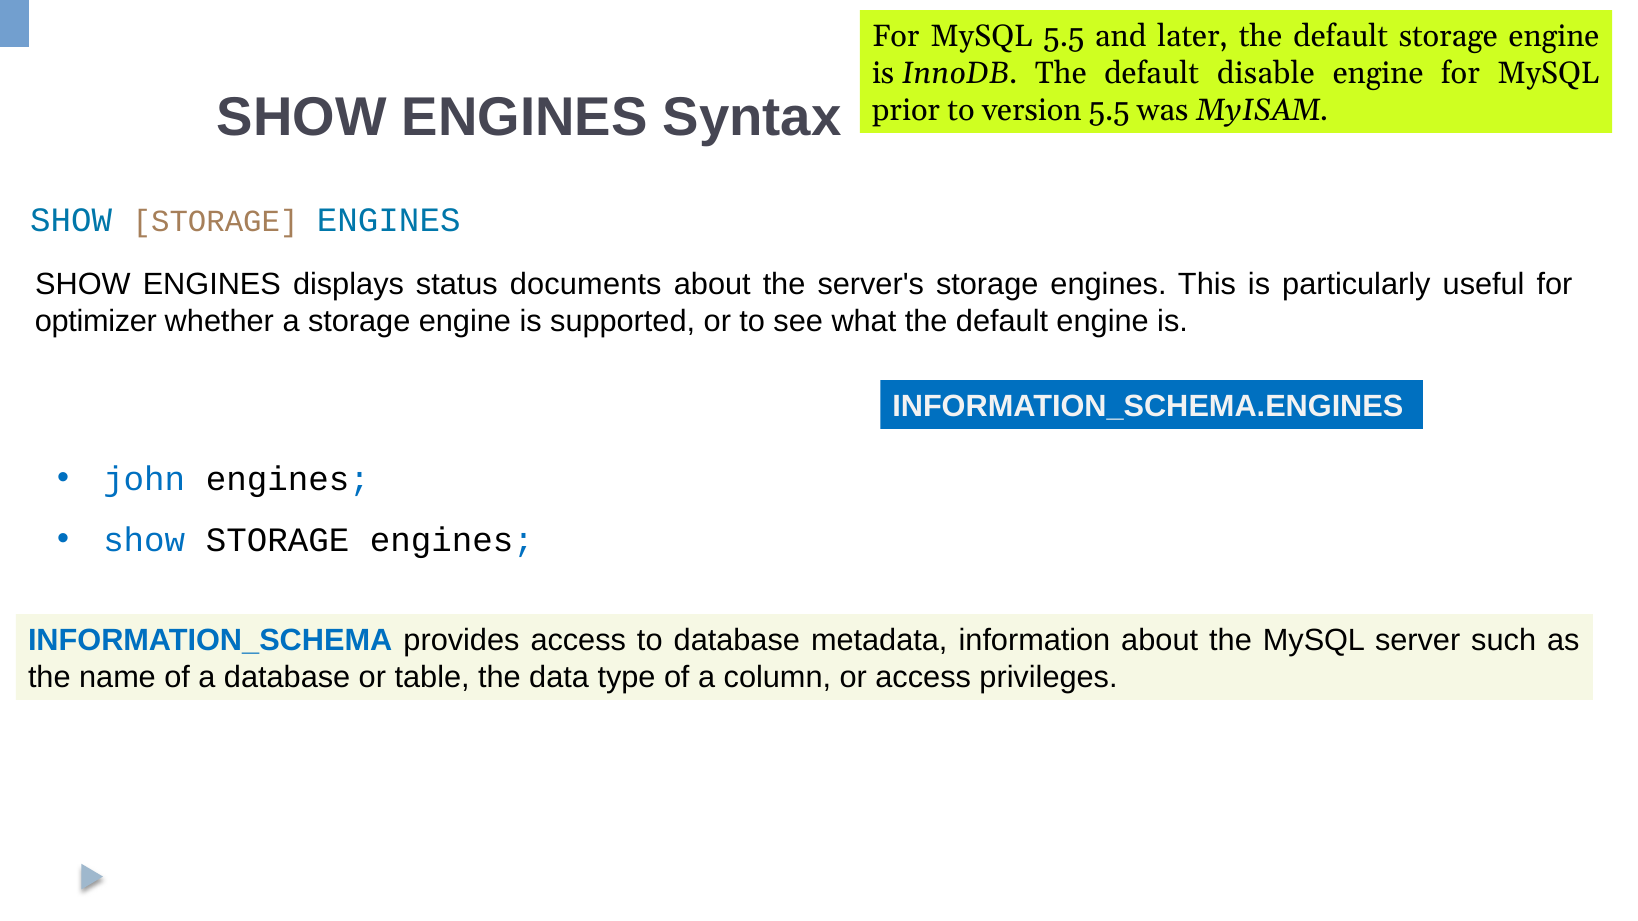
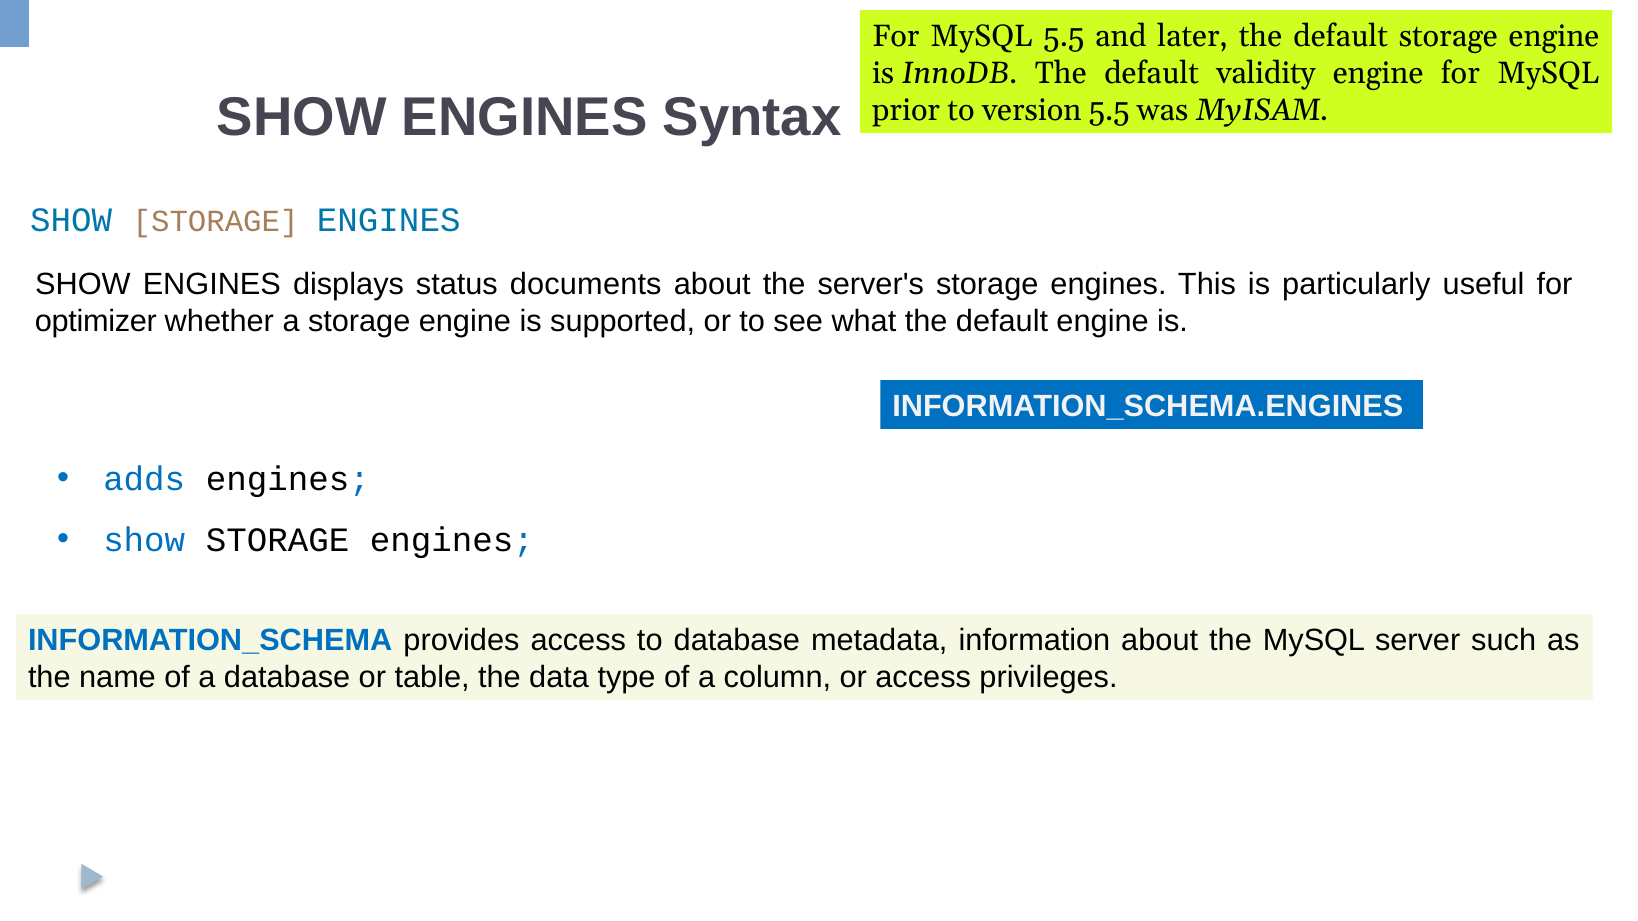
disable: disable -> validity
john: john -> adds
